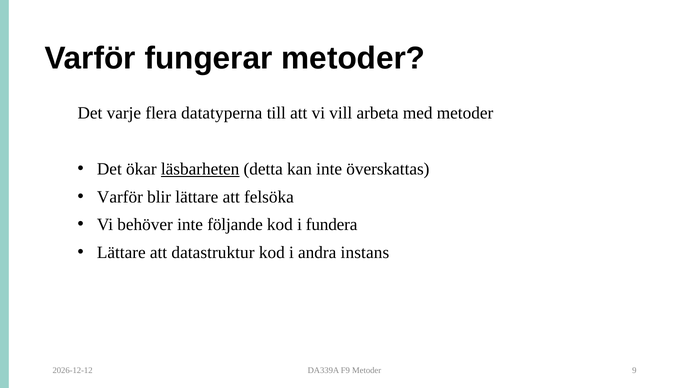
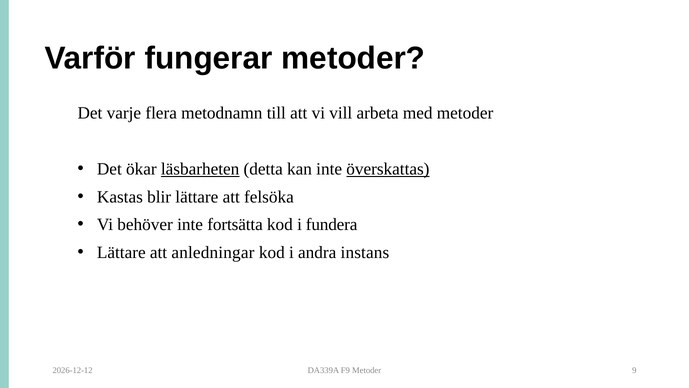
datatyperna: datatyperna -> metodnamn
överskattas underline: none -> present
Varför at (120, 197): Varför -> Kastas
följande: följande -> fortsätta
datastruktur: datastruktur -> anledningar
